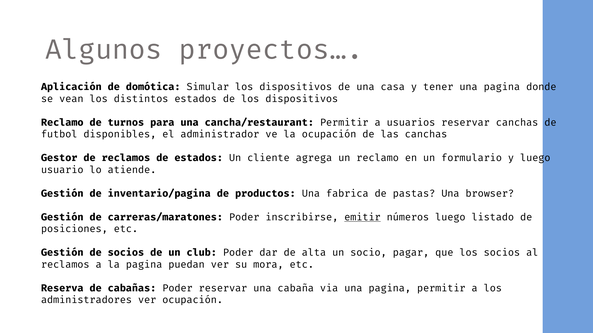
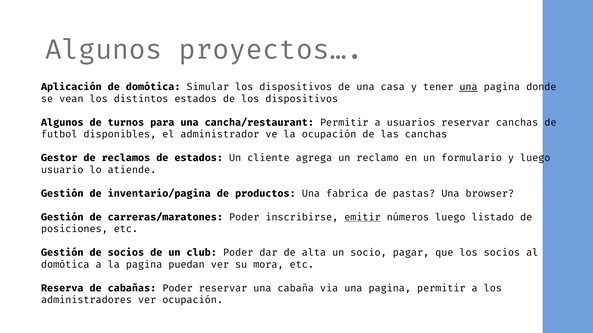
una at (469, 87) underline: none -> present
Reclamo at (62, 123): Reclamo -> Algunos
reclamos at (65, 265): reclamos -> domótica
